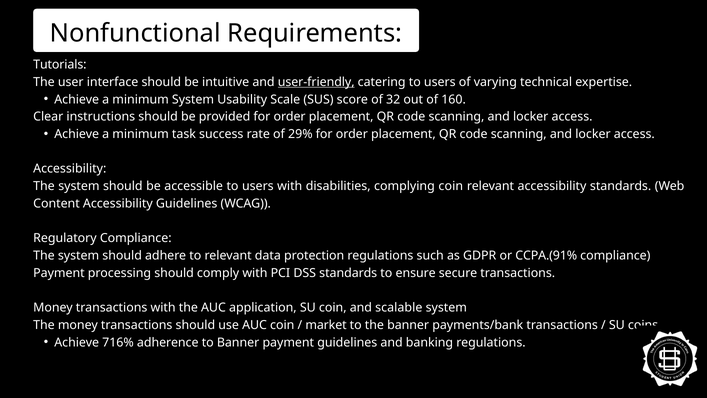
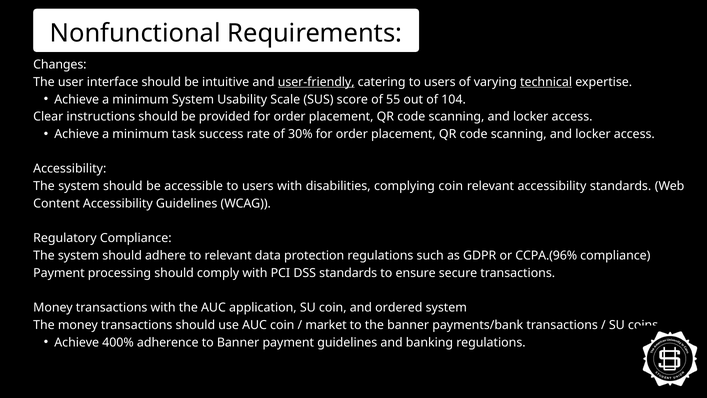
Tutorials: Tutorials -> Changes
technical underline: none -> present
32: 32 -> 55
160: 160 -> 104
29%: 29% -> 30%
CCPA.(91%: CCPA.(91% -> CCPA.(96%
scalable: scalable -> ordered
716%: 716% -> 400%
